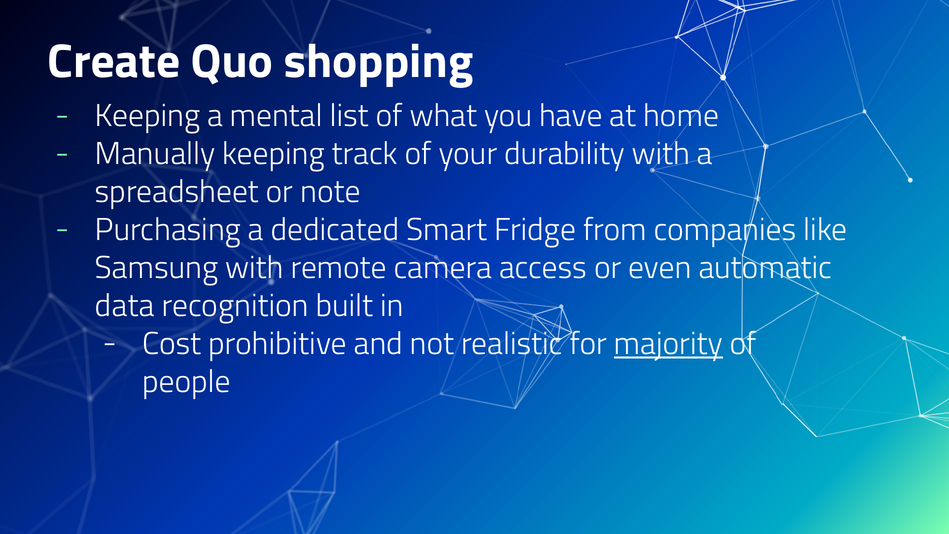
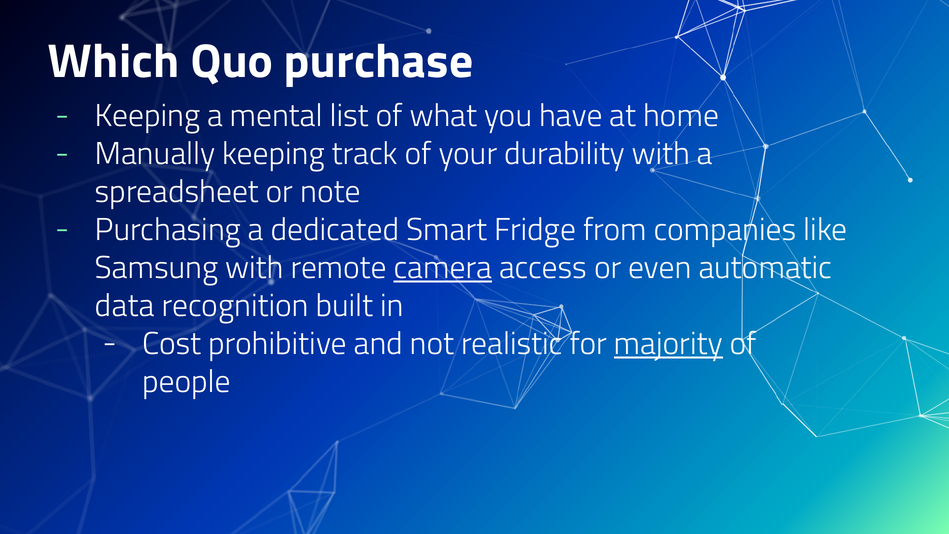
Create: Create -> Which
shopping: shopping -> purchase
camera underline: none -> present
